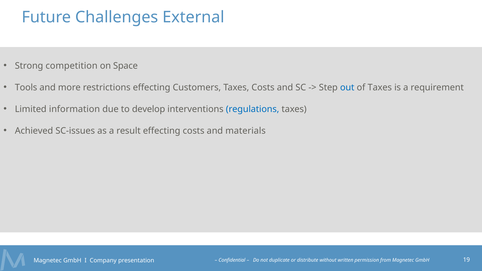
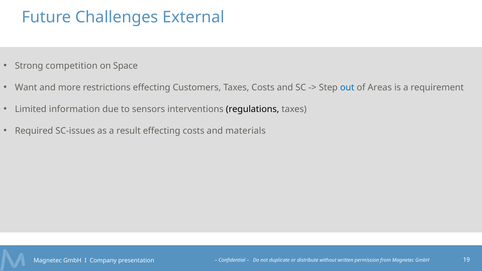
Tools: Tools -> Want
of Taxes: Taxes -> Areas
develop: develop -> sensors
regulations colour: blue -> black
Achieved: Achieved -> Required
